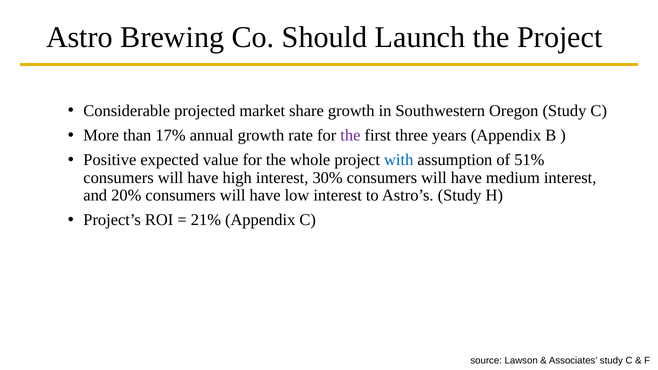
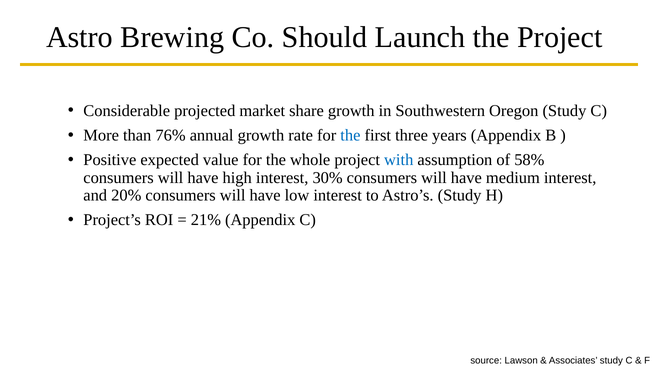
17%: 17% -> 76%
the at (350, 135) colour: purple -> blue
51%: 51% -> 58%
